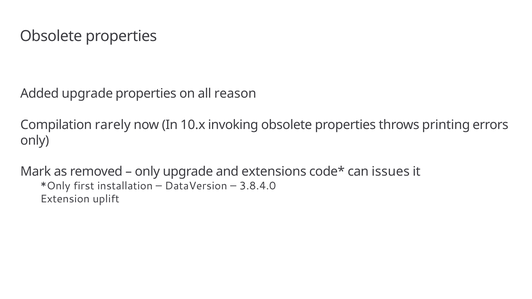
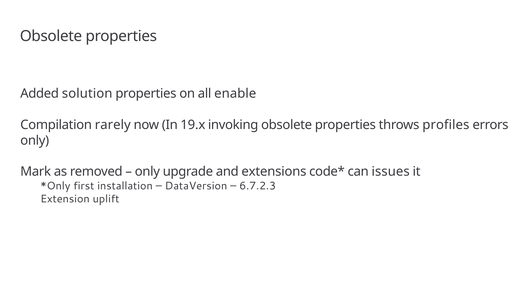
Added upgrade: upgrade -> solution
reason: reason -> enable
10.x: 10.x -> 19.x
printing: printing -> profiles
3.8.4.0: 3.8.4.0 -> 6.7.2.3
